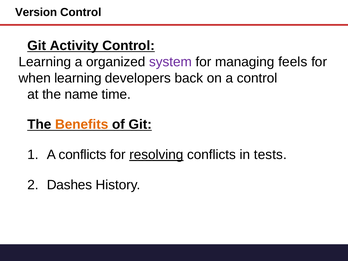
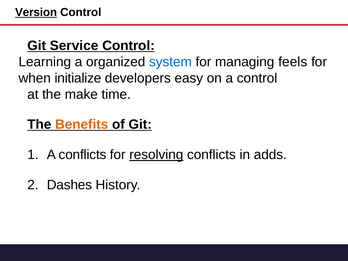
Version underline: none -> present
Activity: Activity -> Service
system colour: purple -> blue
when learning: learning -> initialize
back: back -> easy
name: name -> make
tests: tests -> adds
